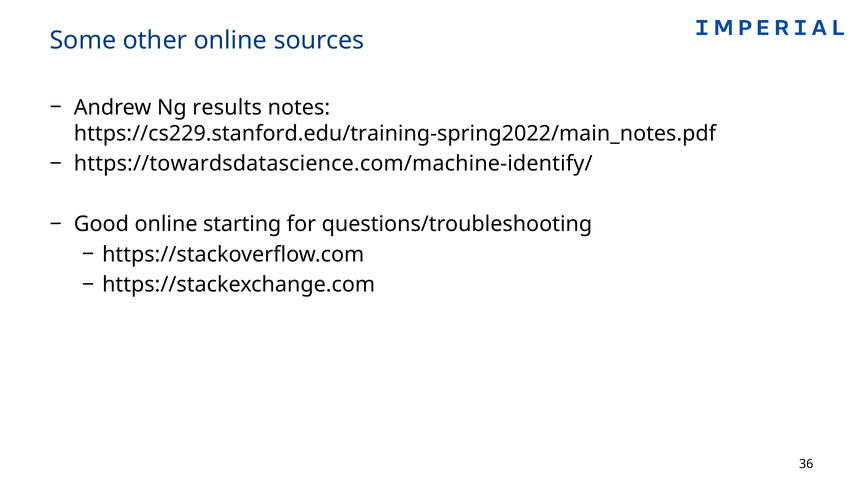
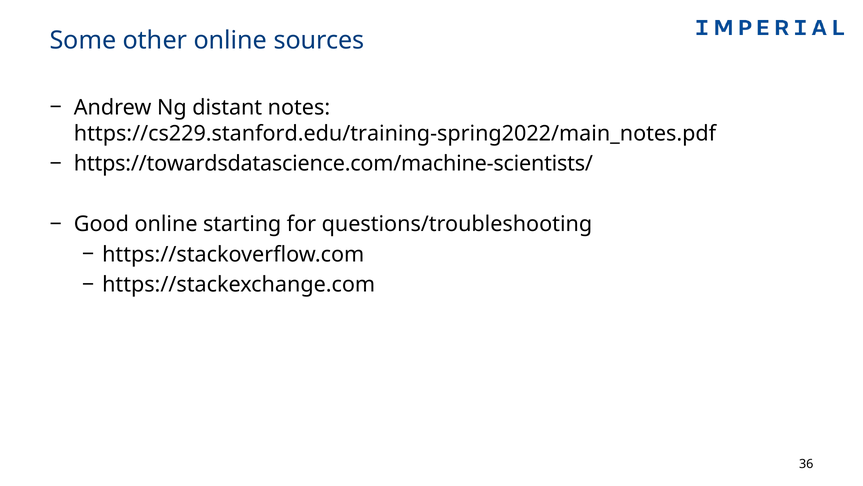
results: results -> distant
https://towardsdatascience.com/machine-identify/: https://towardsdatascience.com/machine-identify/ -> https://towardsdatascience.com/machine-scientists/
